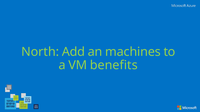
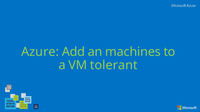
North: North -> Azure
benefits: benefits -> tolerant
